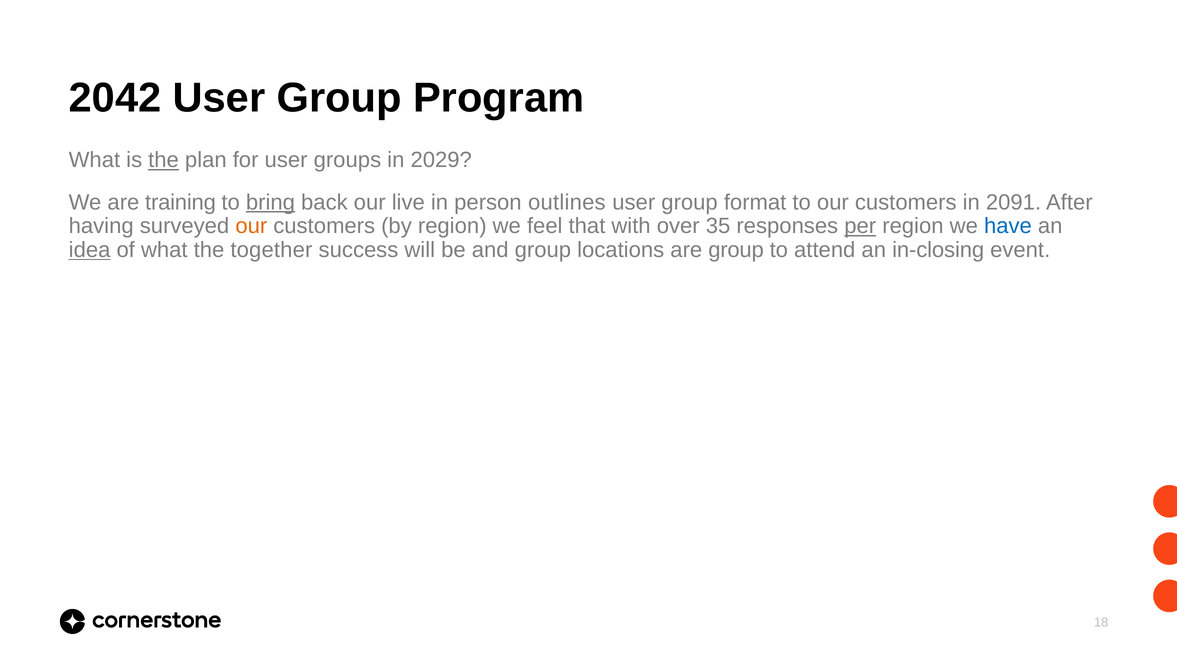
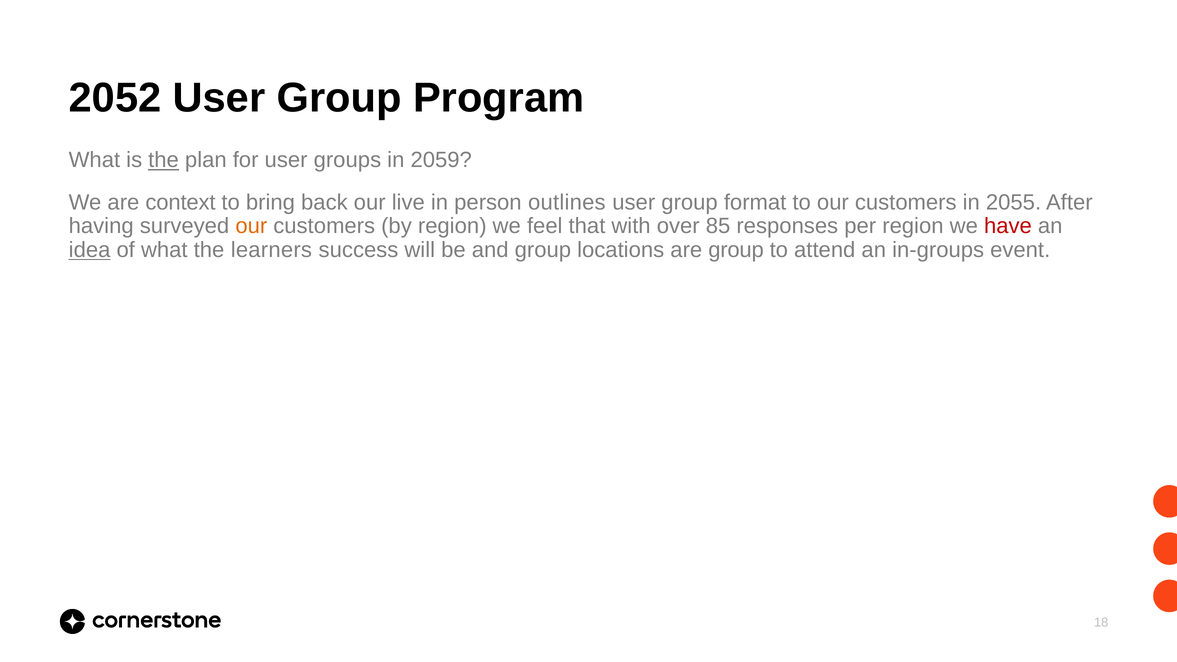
2042: 2042 -> 2052
2029: 2029 -> 2059
training: training -> context
bring underline: present -> none
2091: 2091 -> 2055
35: 35 -> 85
per underline: present -> none
have colour: blue -> red
together: together -> learners
in-closing: in-closing -> in-groups
